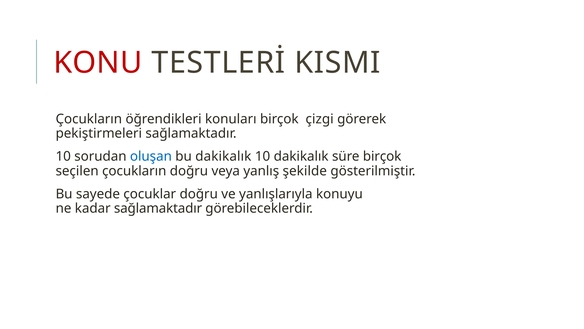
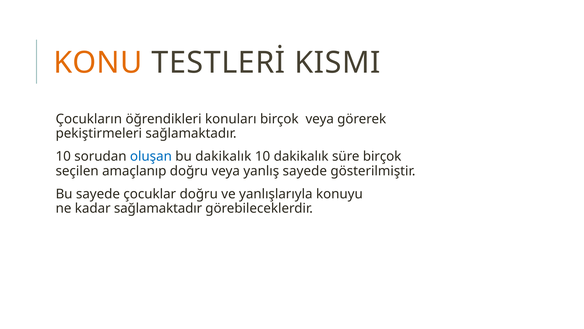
KONU colour: red -> orange
birçok çizgi: çizgi -> veya
seçilen çocukların: çocukların -> amaçlanıp
yanlış şekilde: şekilde -> sayede
